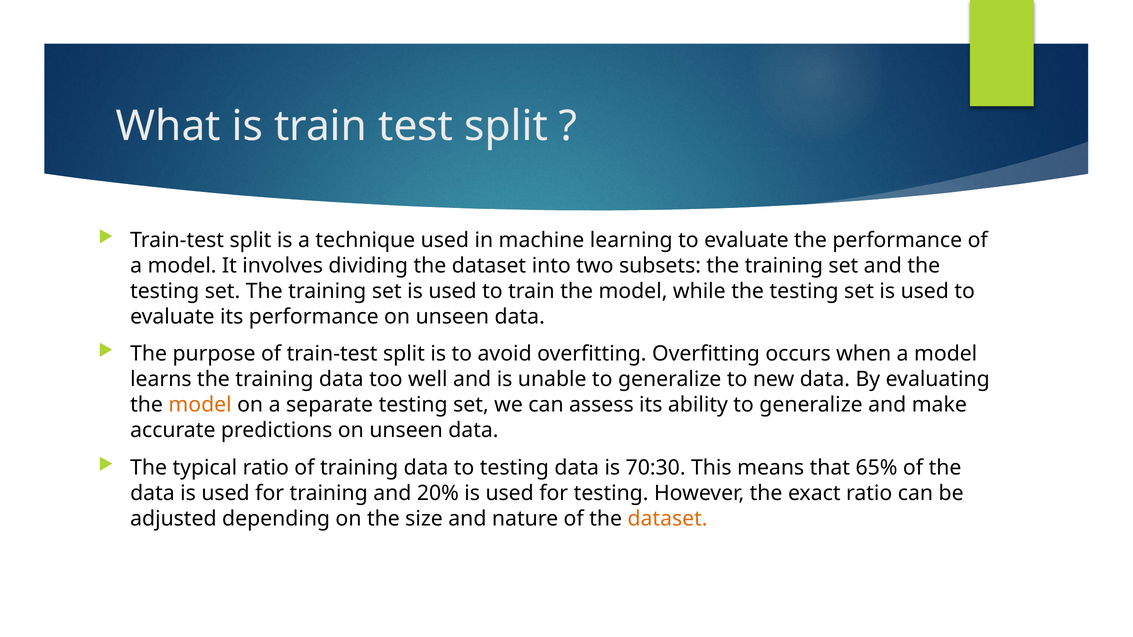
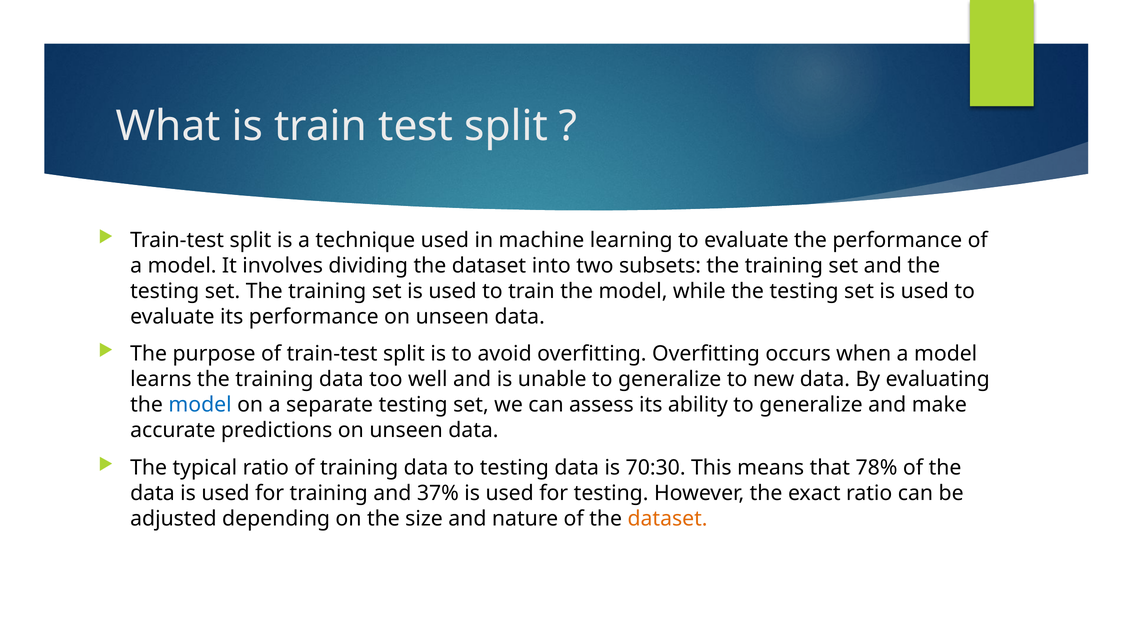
model at (200, 405) colour: orange -> blue
65%: 65% -> 78%
20%: 20% -> 37%
